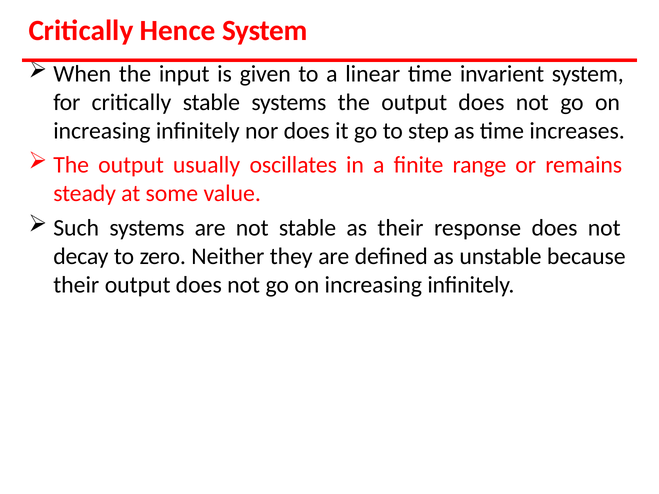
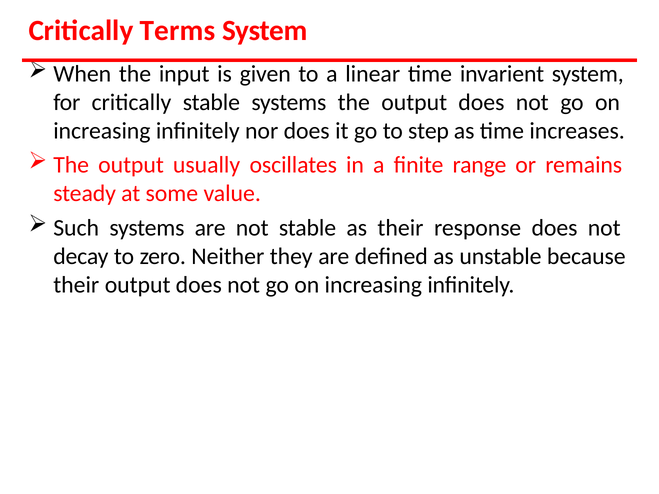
Hence: Hence -> Terms
